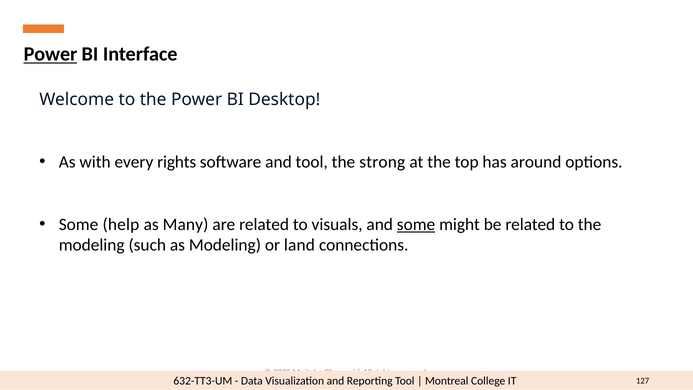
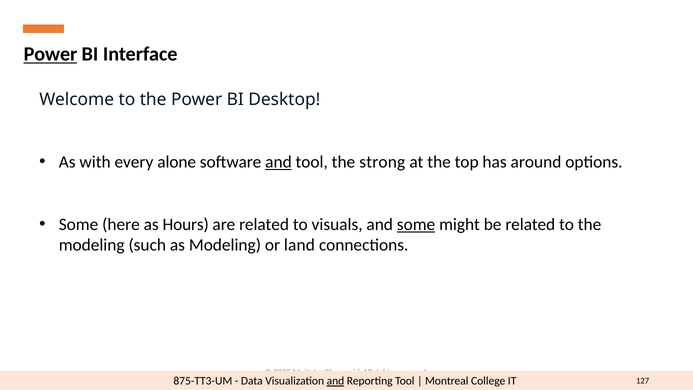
every rights: rights -> alone
and at (278, 162) underline: none -> present
help: help -> here
Many: Many -> Hours
632-TT3-UM: 632-TT3-UM -> 875-TT3-UM
and at (335, 381) underline: none -> present
